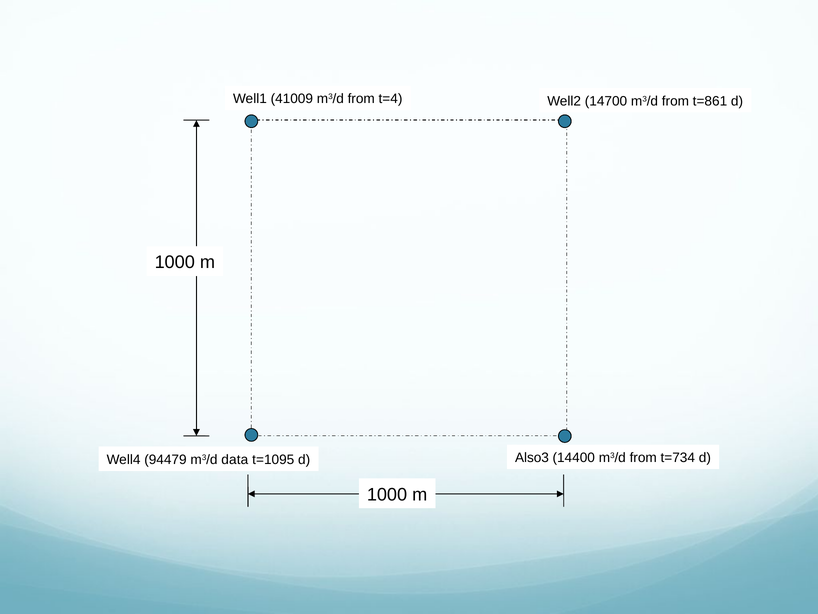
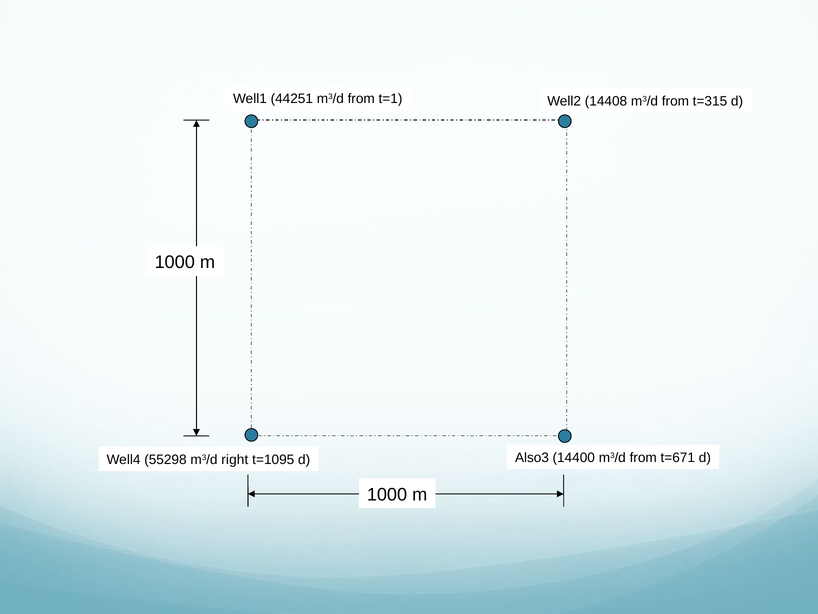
41009: 41009 -> 44251
t=4: t=4 -> t=1
14700: 14700 -> 14408
t=861: t=861 -> t=315
t=734: t=734 -> t=671
94479: 94479 -> 55298
data: data -> right
